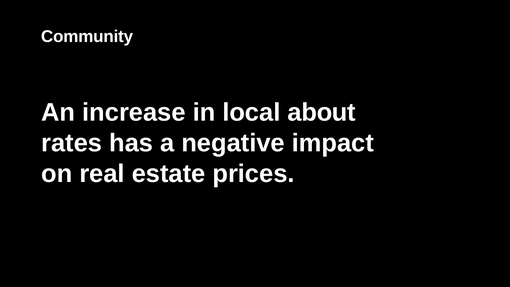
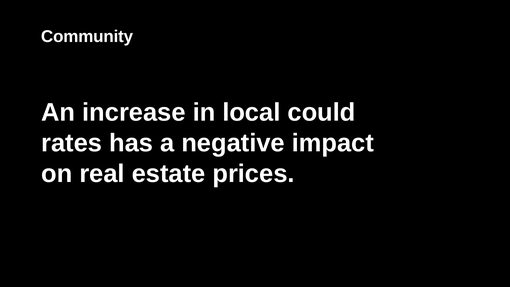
about: about -> could
